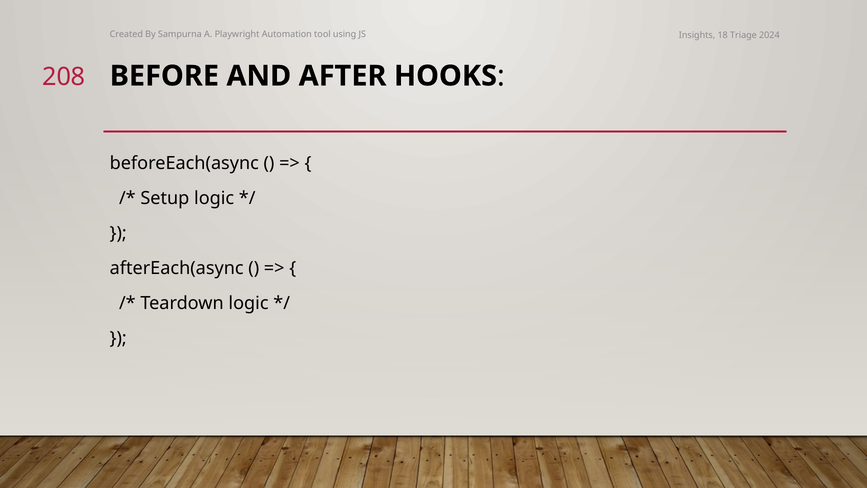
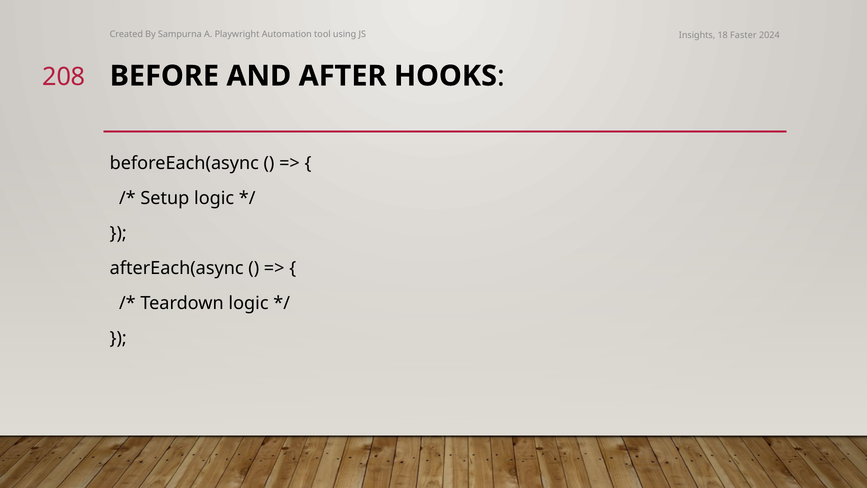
Triage: Triage -> Faster
